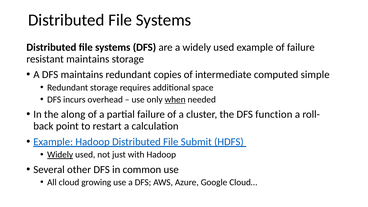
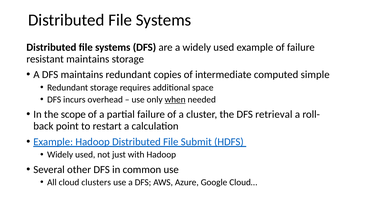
along: along -> scope
function: function -> retrieval
Widely at (60, 155) underline: present -> none
growing: growing -> clusters
